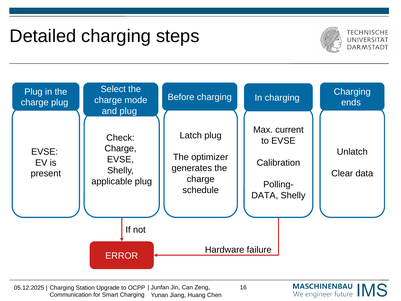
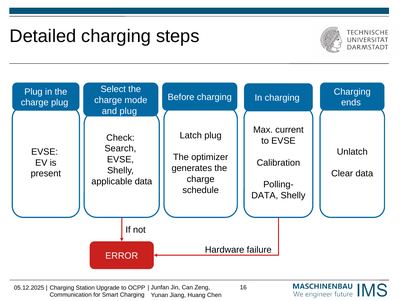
Charge at (120, 148): Charge -> Search
applicable plug: plug -> data
